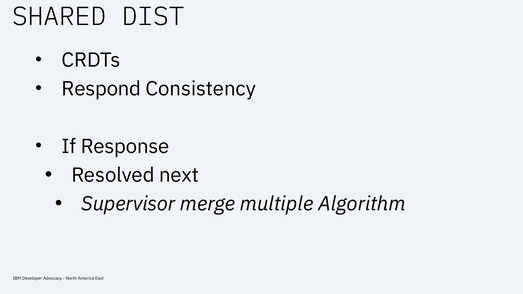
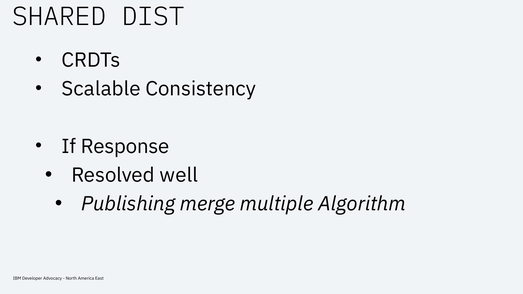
Respond: Respond -> Scalable
next: next -> well
Supervisor: Supervisor -> Publishing
